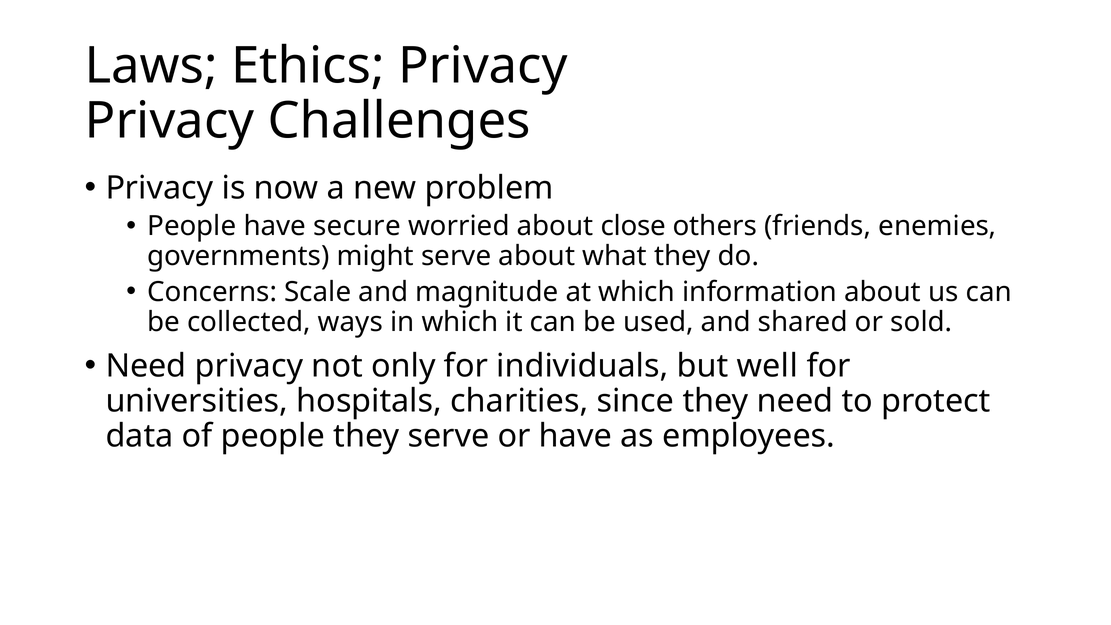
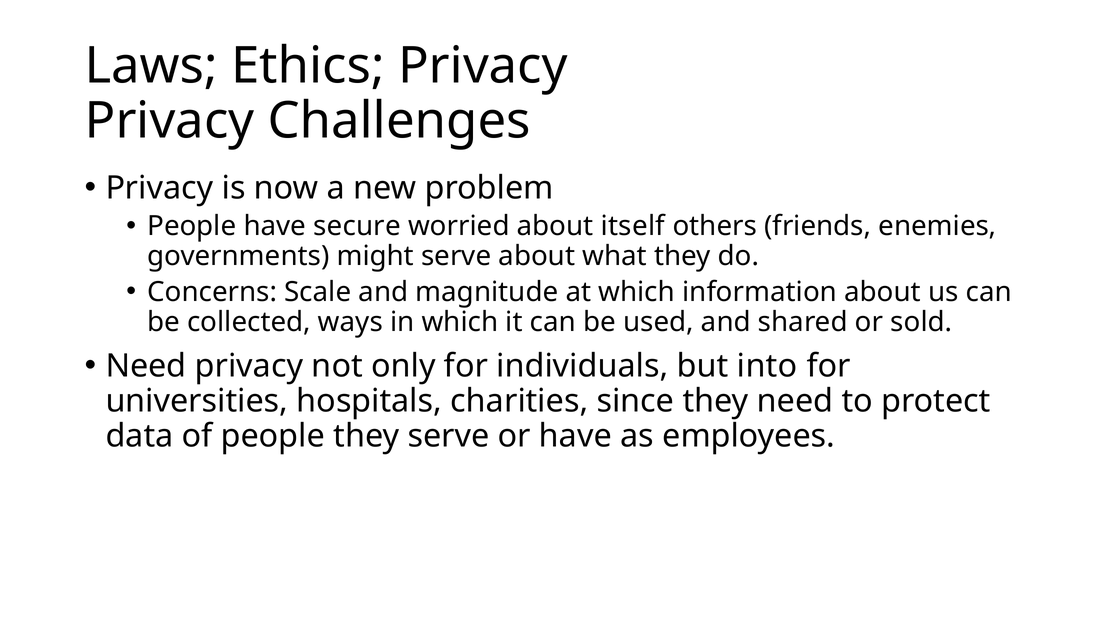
close: close -> itself
well: well -> into
